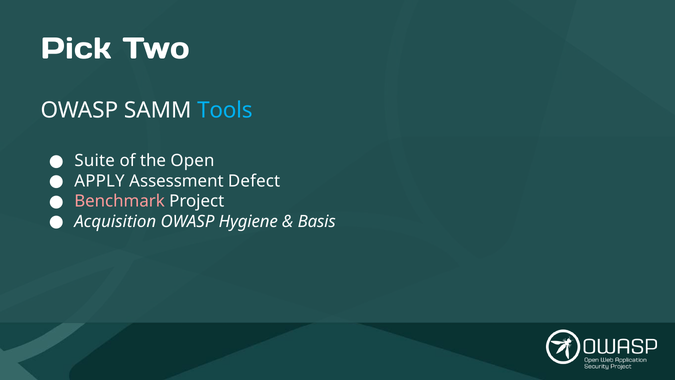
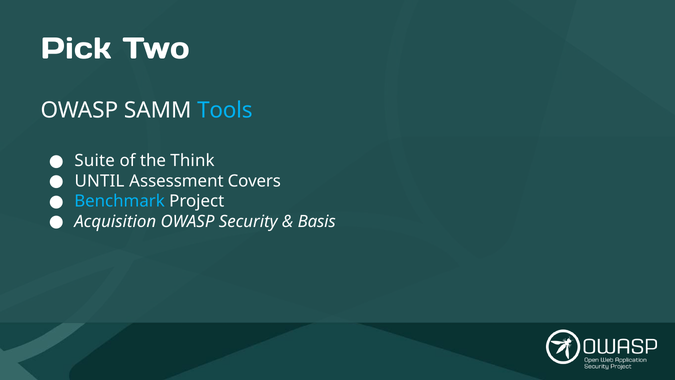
Open: Open -> Think
APPLY: APPLY -> UNTIL
Defect: Defect -> Covers
Benchmark colour: pink -> light blue
Hygiene: Hygiene -> Security
